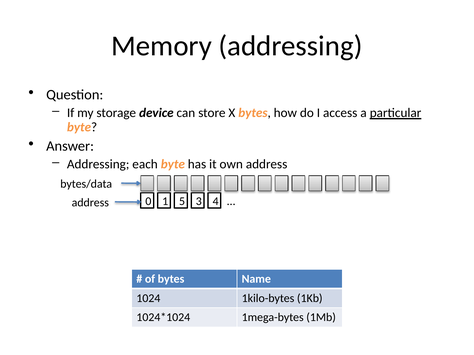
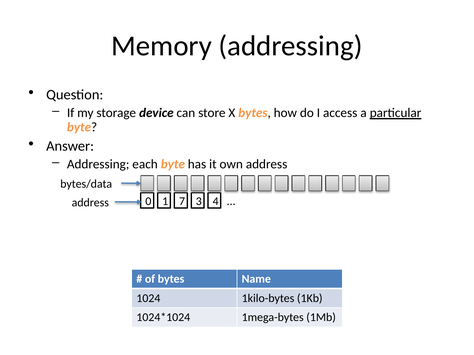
5: 5 -> 7
